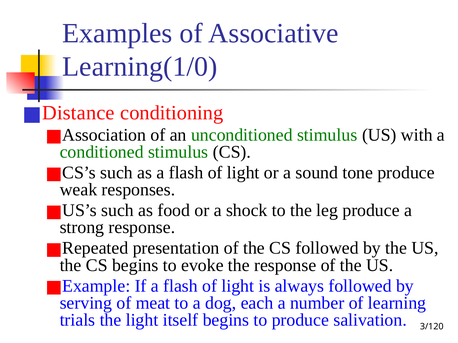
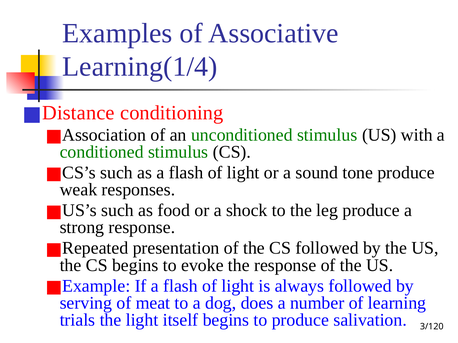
Learning(1/0: Learning(1/0 -> Learning(1/4
each: each -> does
